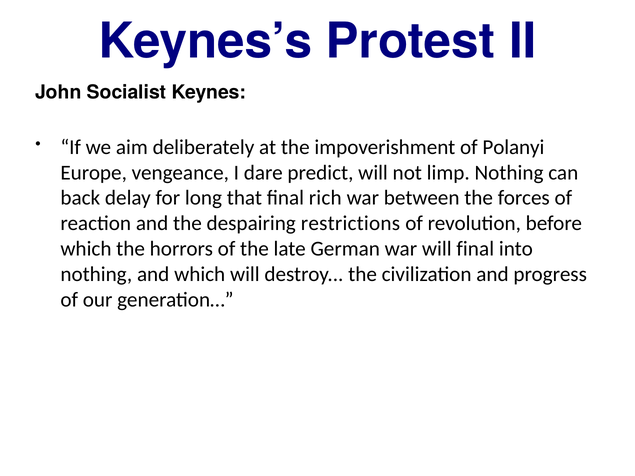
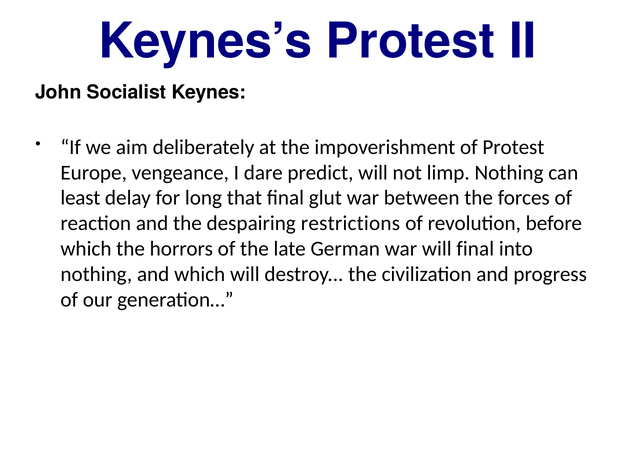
of Polanyi: Polanyi -> Protest
back: back -> least
rich: rich -> glut
